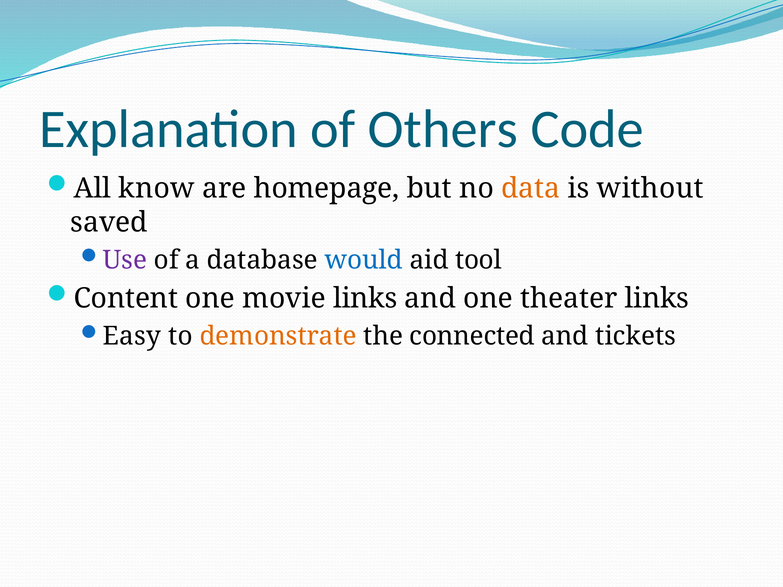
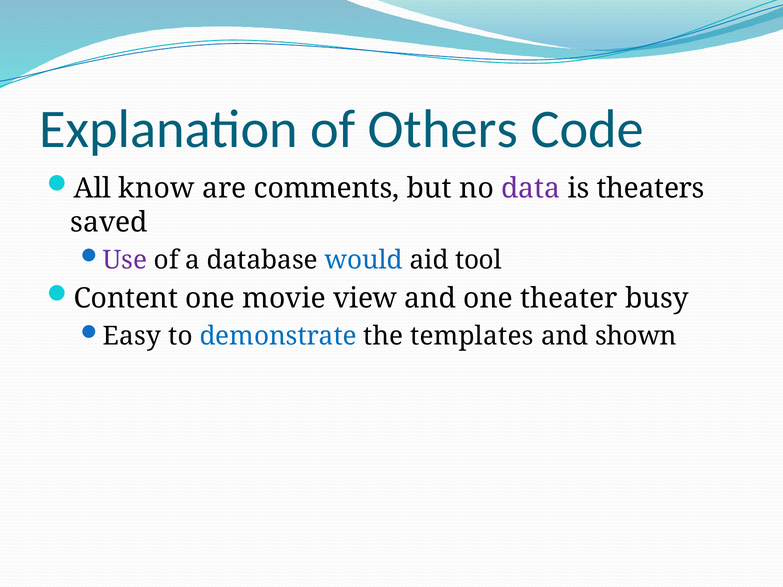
homepage: homepage -> comments
data colour: orange -> purple
without: without -> theaters
movie links: links -> view
theater links: links -> busy
demonstrate colour: orange -> blue
connected: connected -> templates
tickets: tickets -> shown
